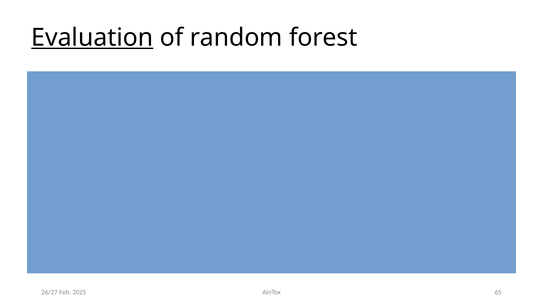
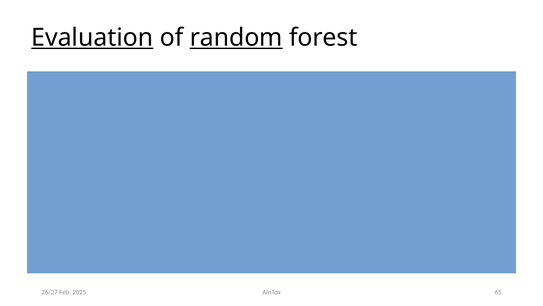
random underline: none -> present
